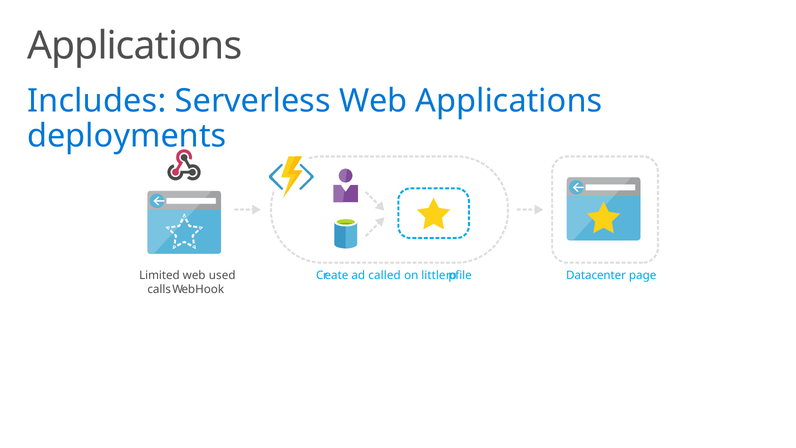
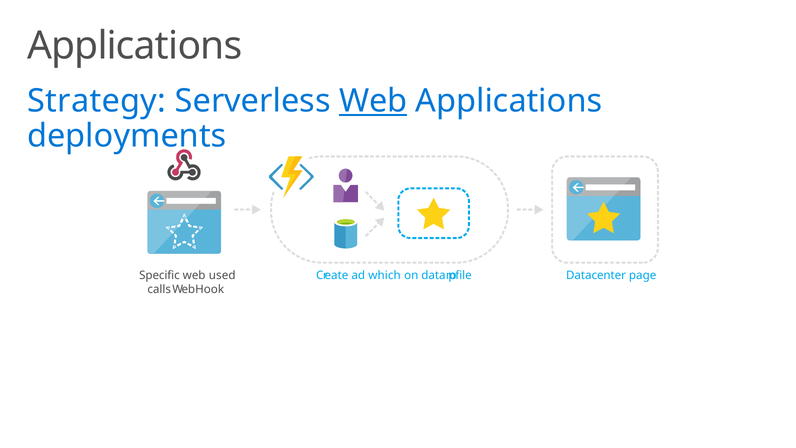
Includes: Includes -> Strategy
Web at (373, 101) underline: none -> present
Limited: Limited -> Specific
called: called -> which
little: little -> data
